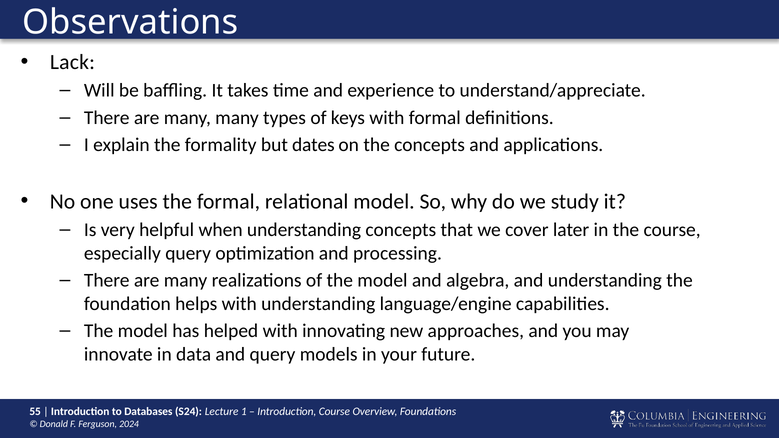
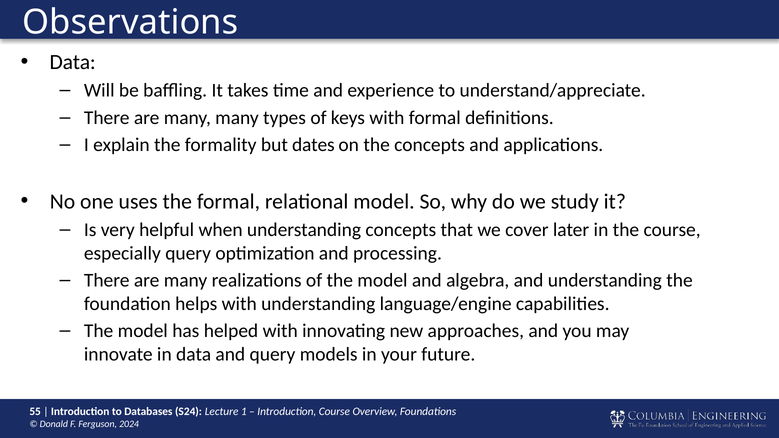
Lack at (72, 62): Lack -> Data
